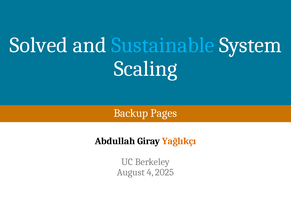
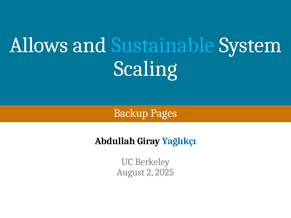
Solved: Solved -> Allows
Yağlıkçı colour: orange -> blue
4: 4 -> 2
